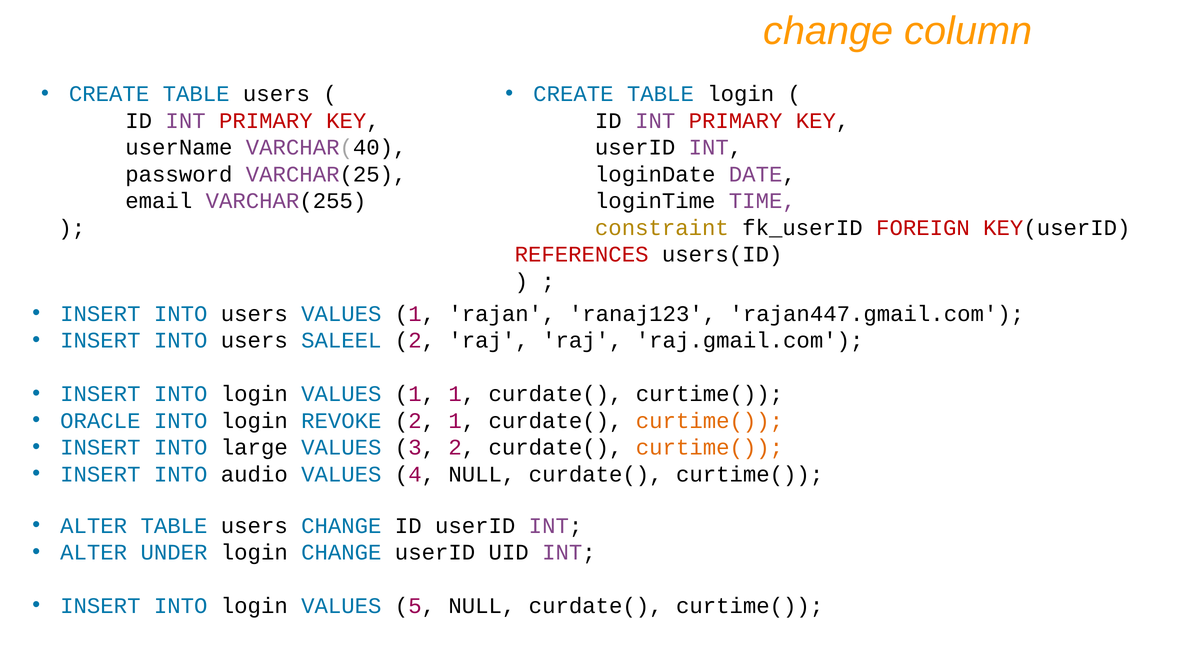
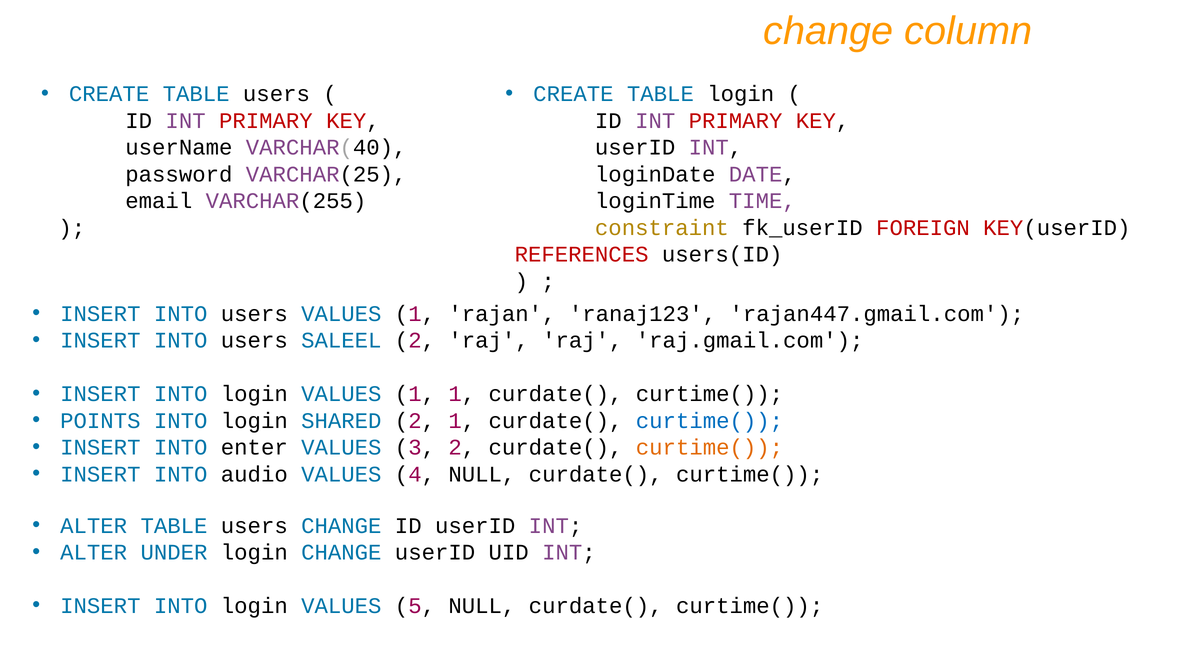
ORACLE: ORACLE -> POINTS
REVOKE: REVOKE -> SHARED
curtime( at (709, 421) colour: orange -> blue
large: large -> enter
